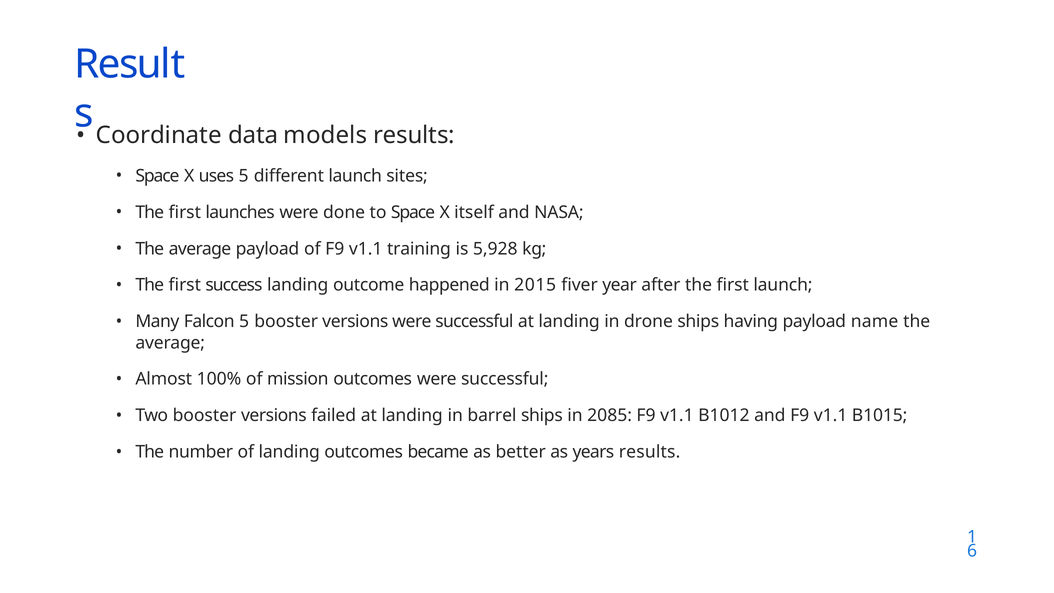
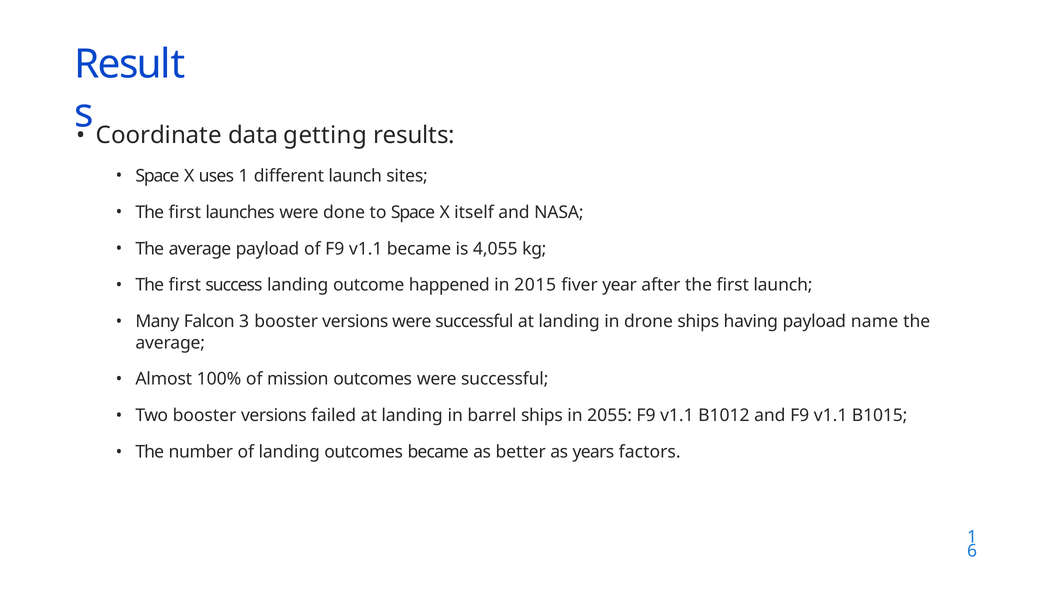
models: models -> getting
uses 5: 5 -> 1
v1.1 training: training -> became
5,928: 5,928 -> 4,055
Falcon 5: 5 -> 3
2085: 2085 -> 2055
years results: results -> factors
